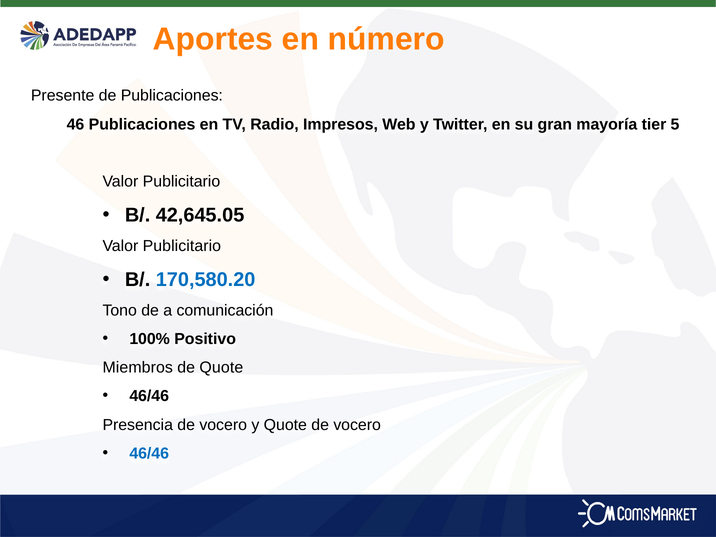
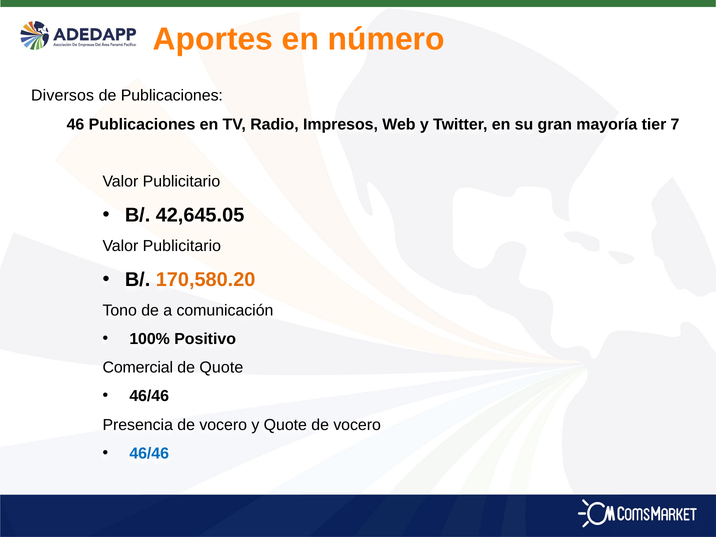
Presente: Presente -> Diversos
5: 5 -> 7
170,580.20 colour: blue -> orange
Miembros: Miembros -> Comercial
